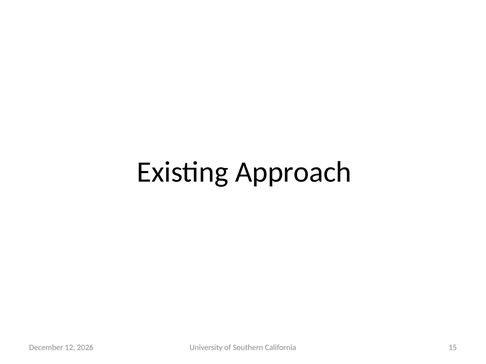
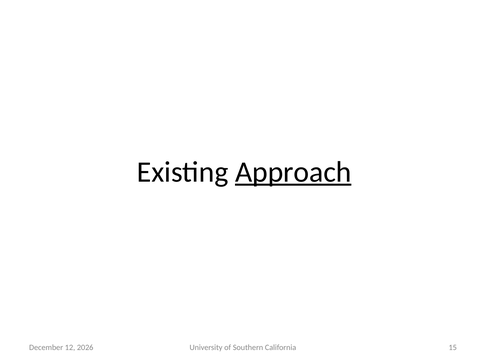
Approach underline: none -> present
